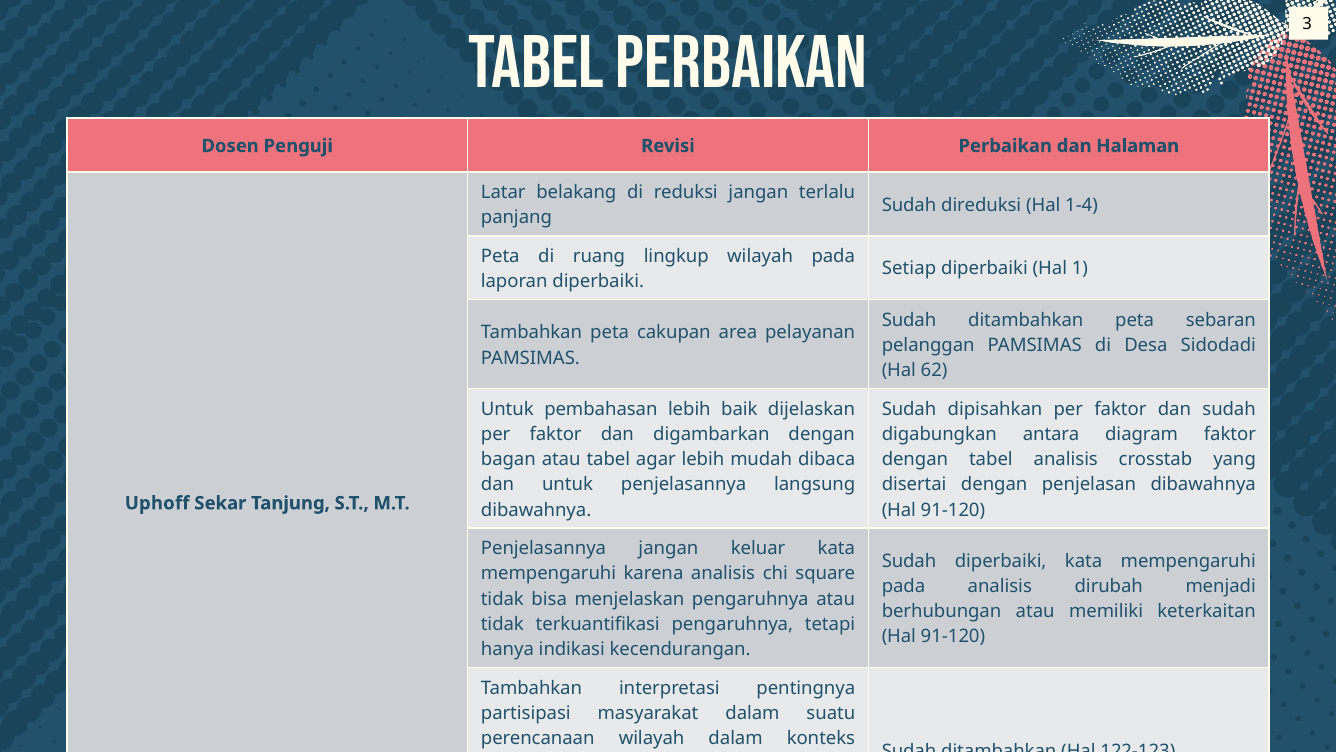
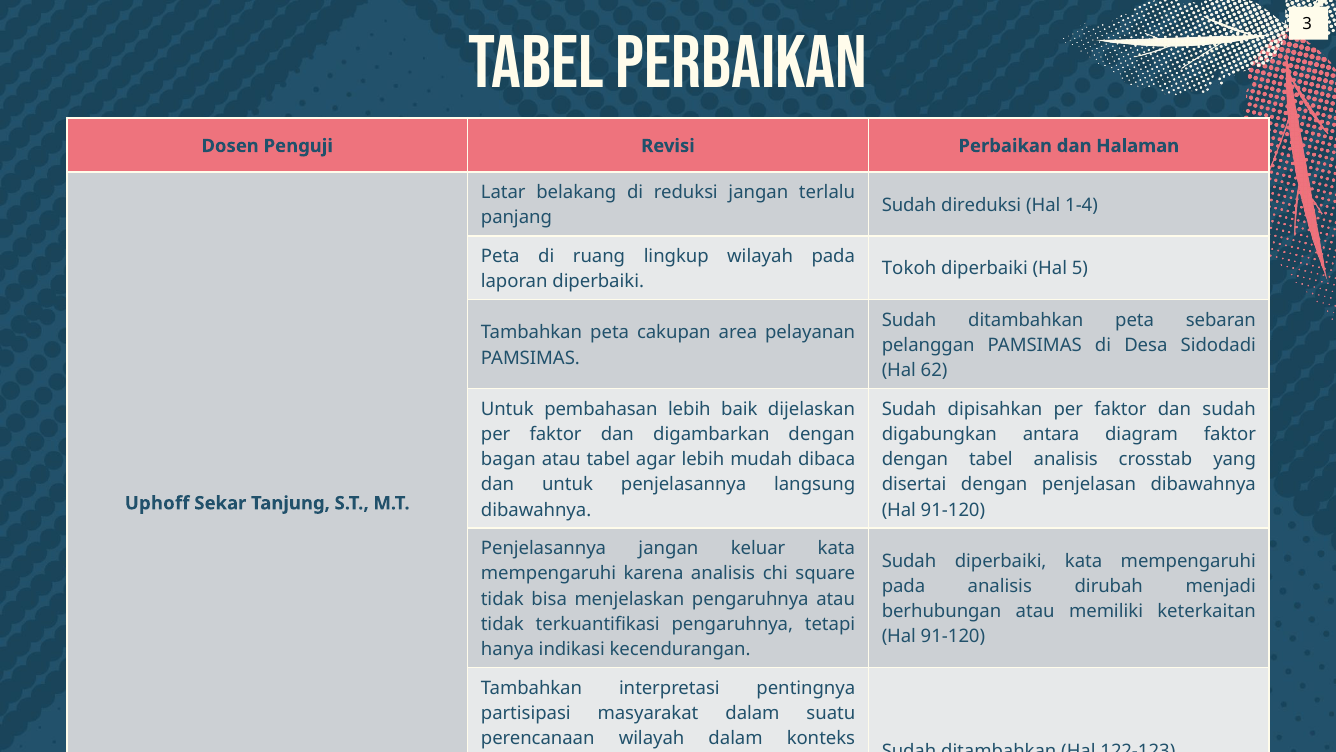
Setiap: Setiap -> Tokoh
1: 1 -> 5
